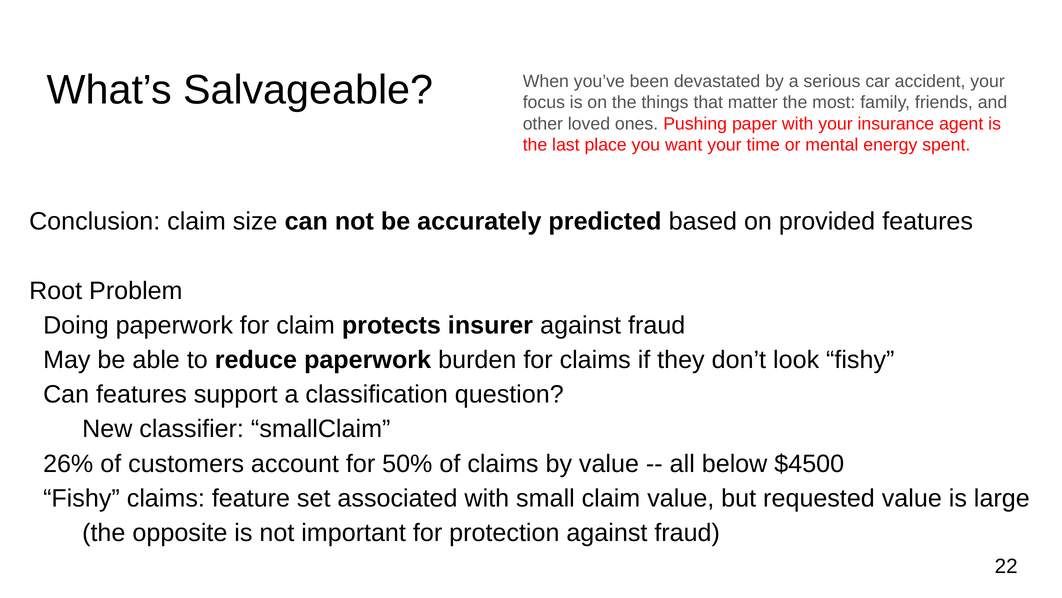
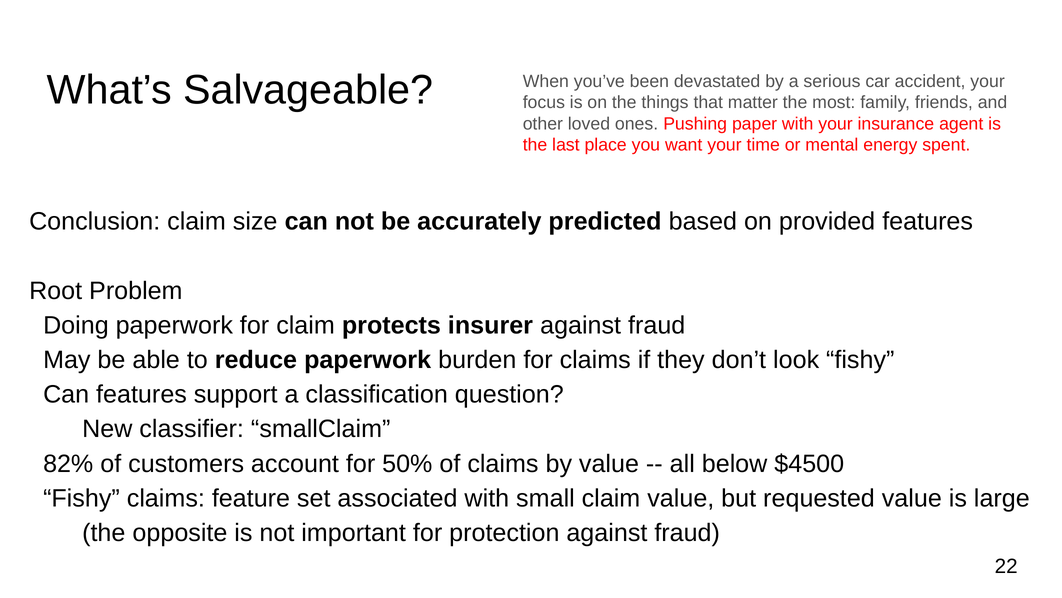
26%: 26% -> 82%
